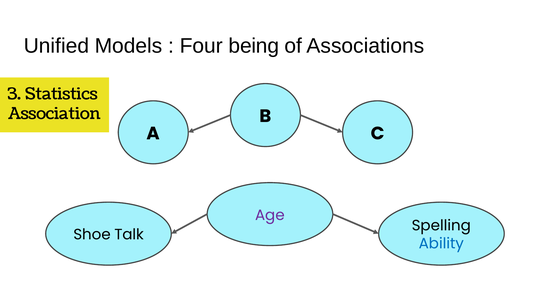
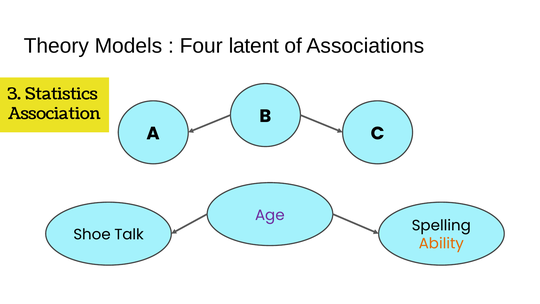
Unified: Unified -> Theory
being: being -> latent
Ability colour: blue -> orange
